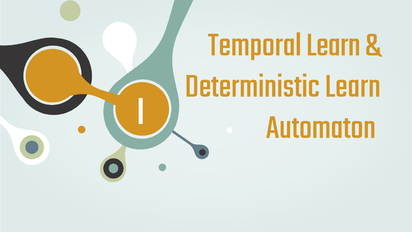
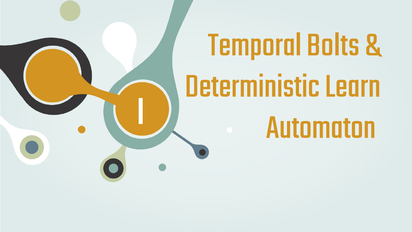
Temporal Learn: Learn -> Bolts
